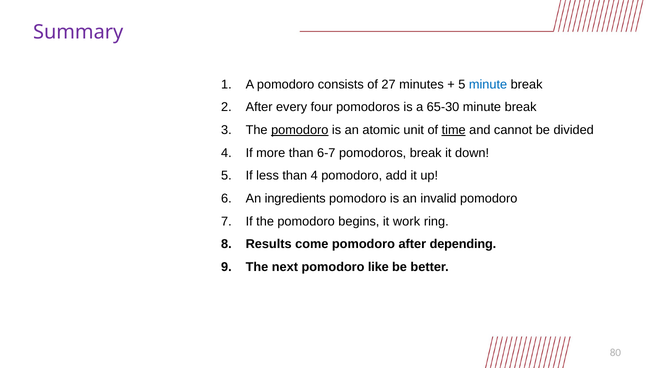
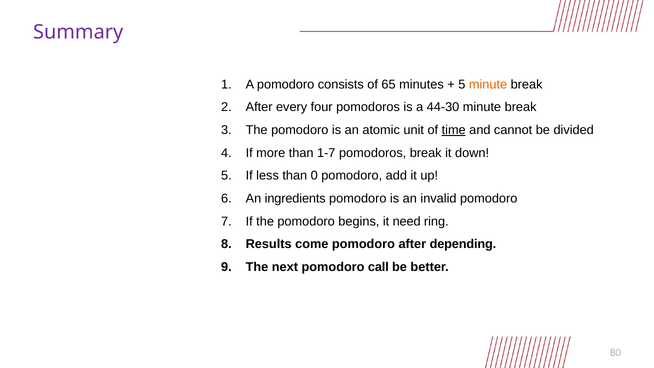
27: 27 -> 65
minute at (488, 84) colour: blue -> orange
65-30: 65-30 -> 44-30
pomodoro at (300, 130) underline: present -> none
6-7: 6-7 -> 1-7
than 4: 4 -> 0
work: work -> need
like: like -> call
